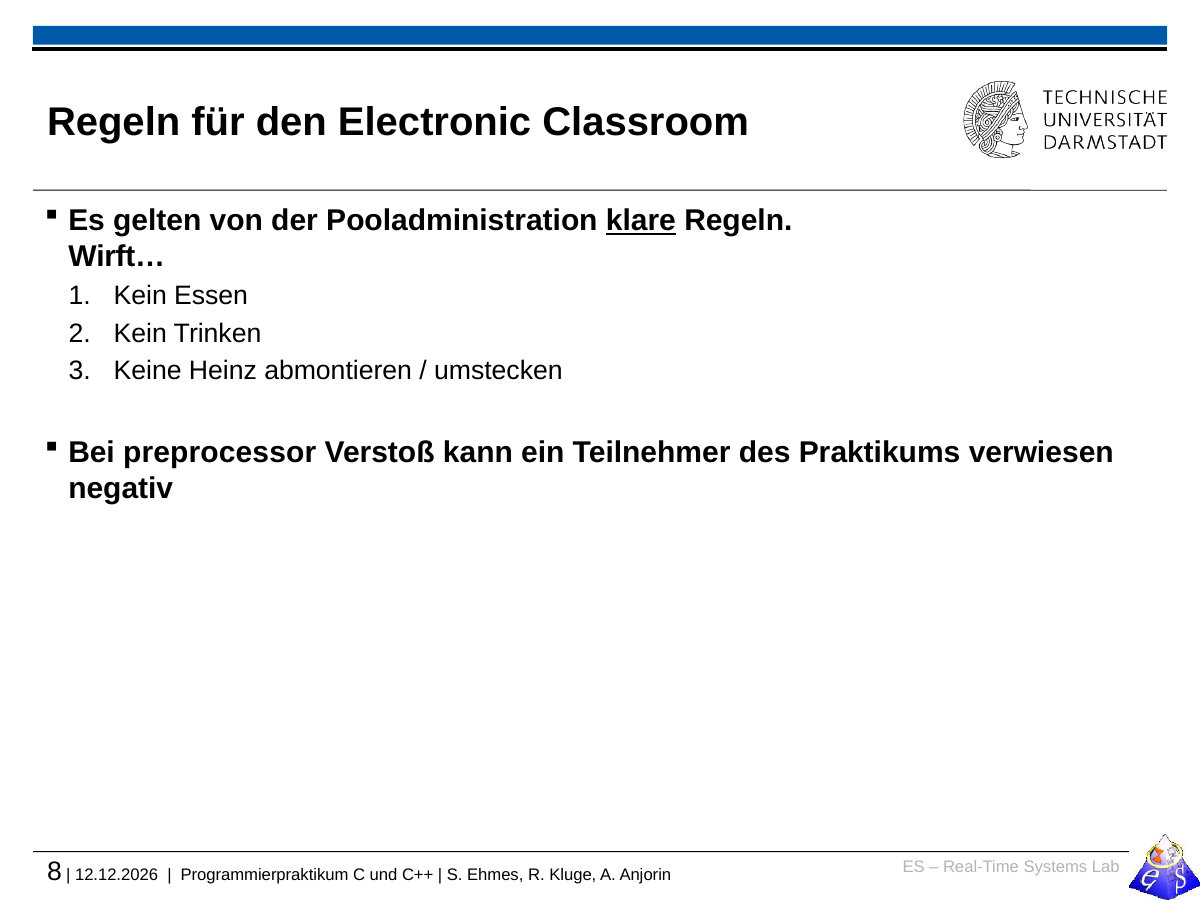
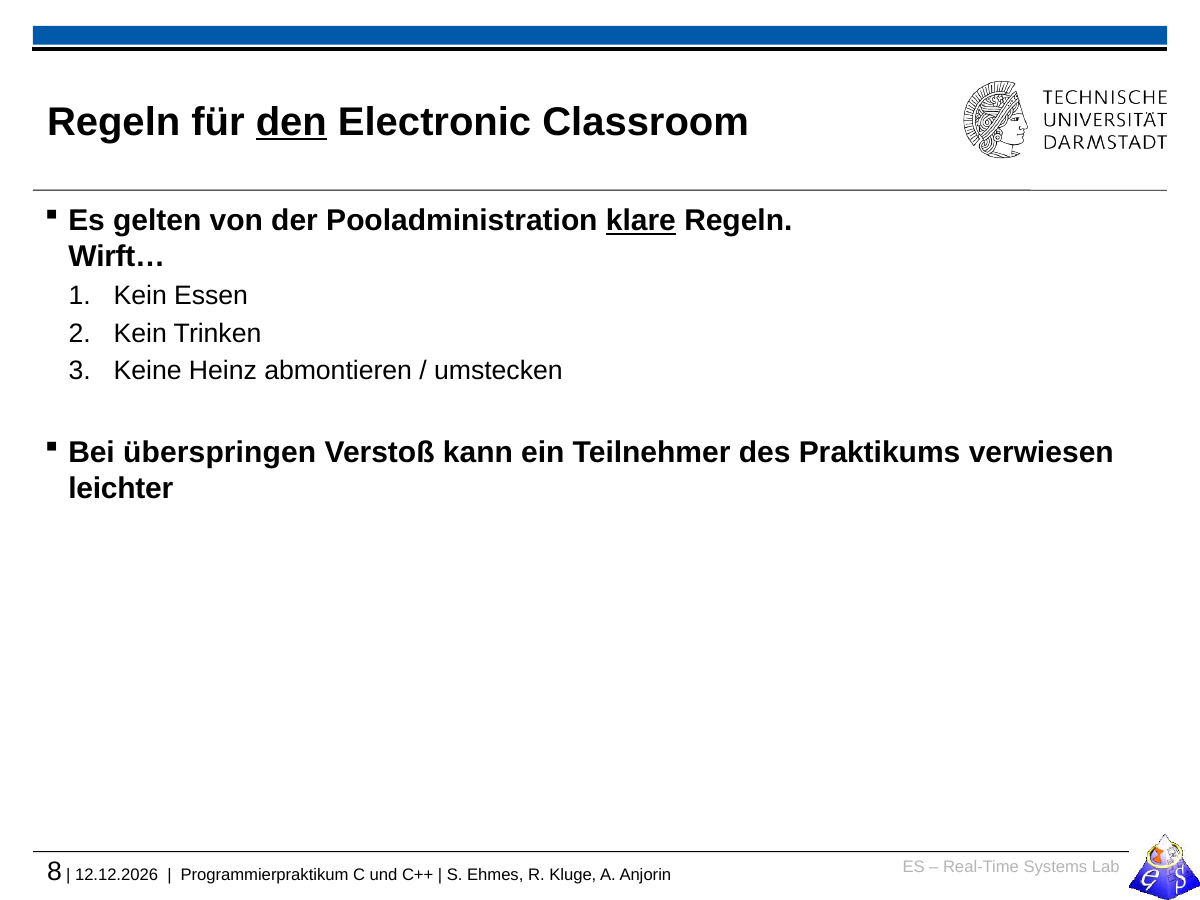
den underline: none -> present
preprocessor: preprocessor -> überspringen
negativ: negativ -> leichter
